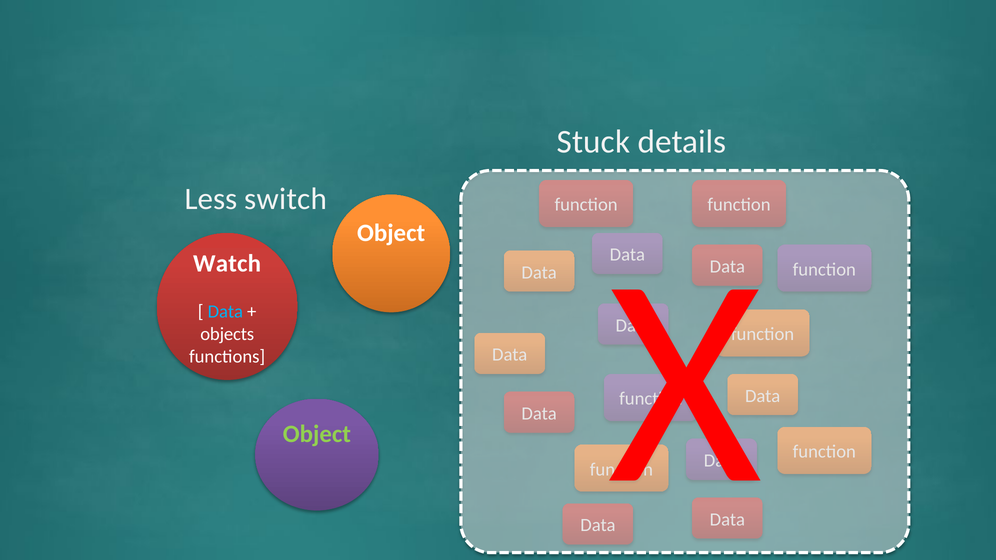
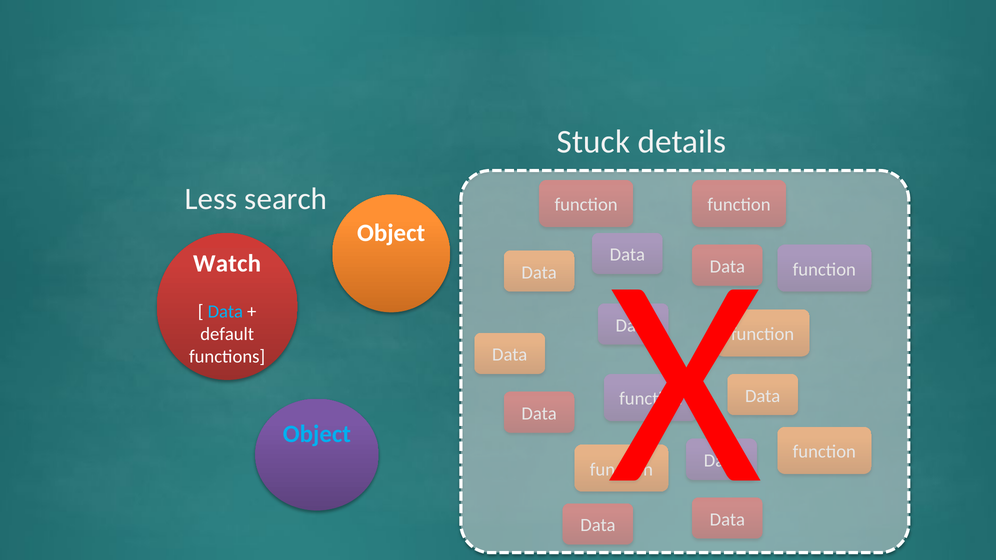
switch: switch -> search
objects: objects -> default
Object at (317, 434) colour: light green -> light blue
